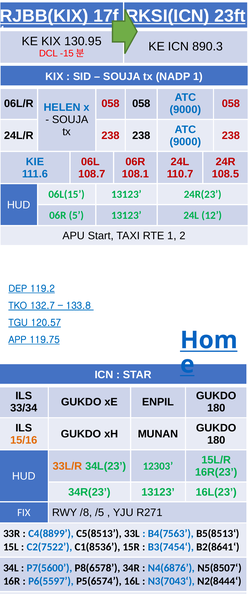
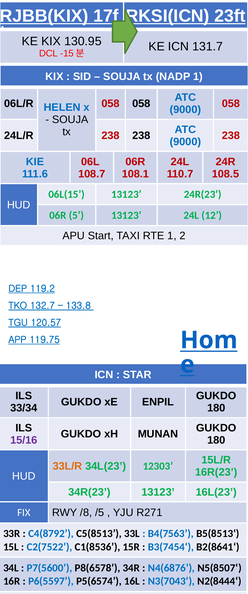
890.3: 890.3 -> 131.7
15/16 colour: orange -> purple
C4(8899: C4(8899 -> C4(8792
